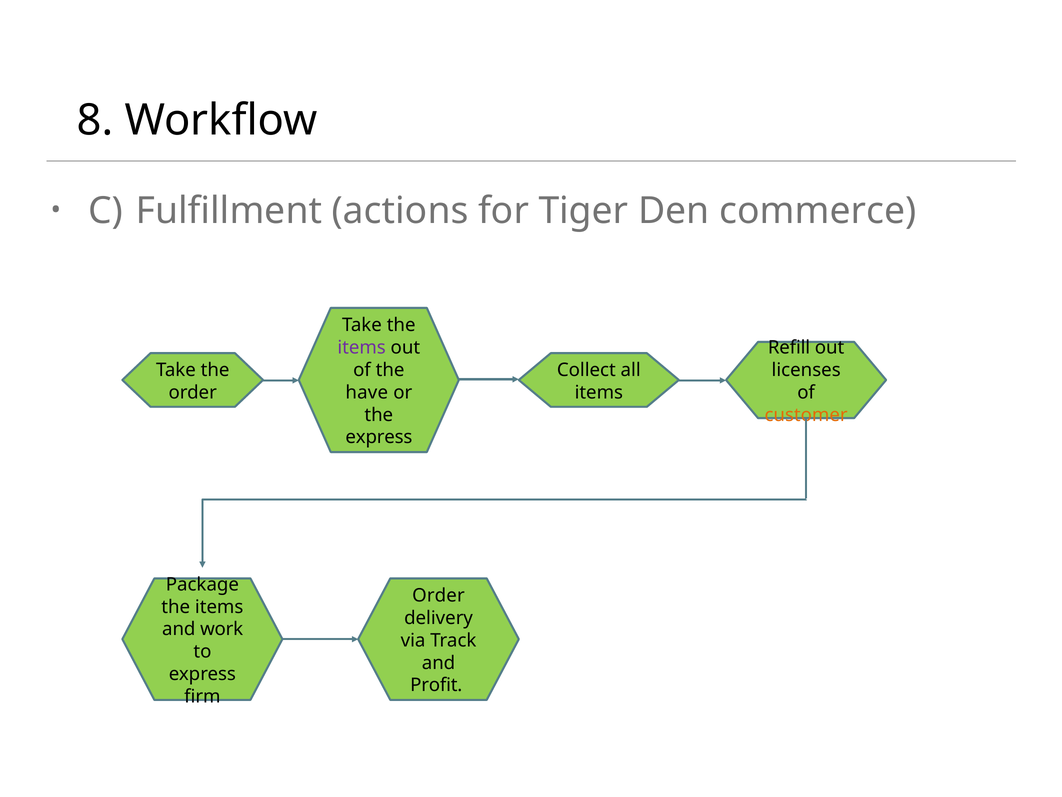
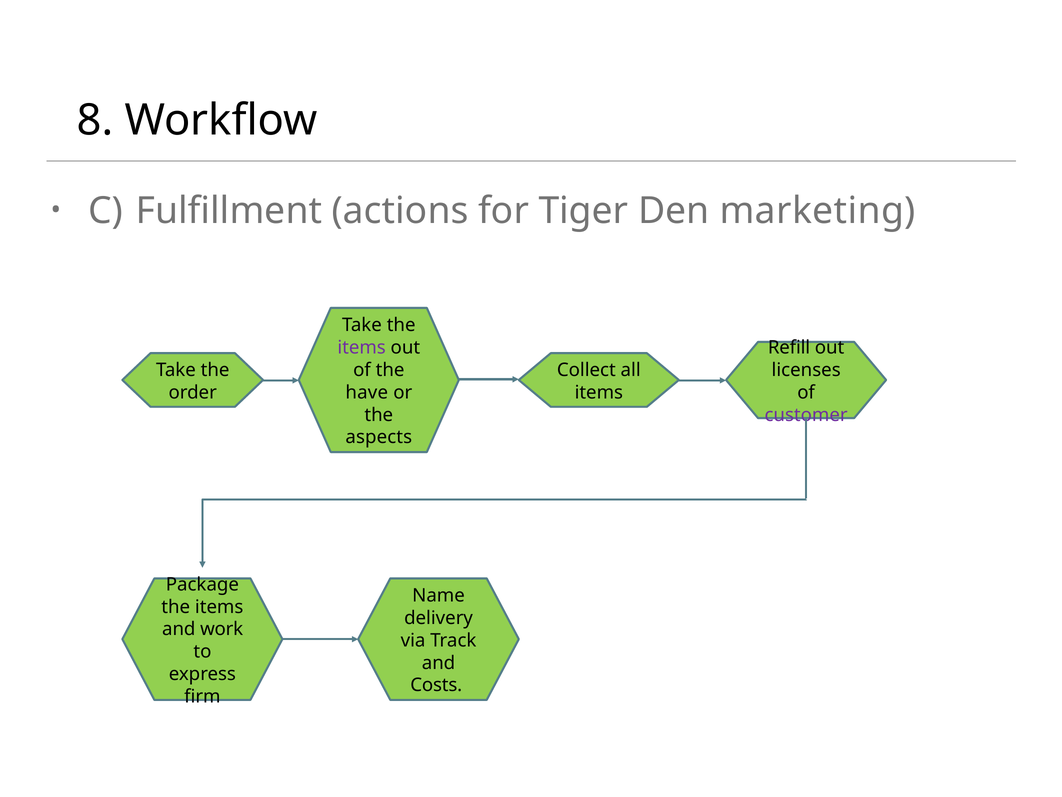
commerce: commerce -> marketing
customer colour: orange -> purple
express at (379, 437): express -> aspects
Order at (438, 595): Order -> Name
Profit: Profit -> Costs
